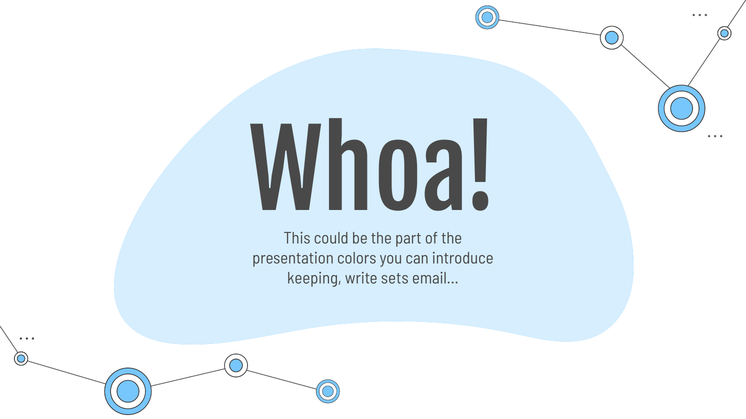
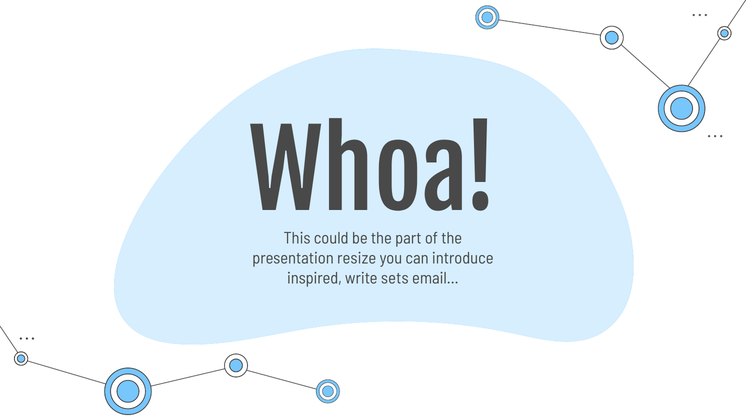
colors: colors -> resize
keeping: keeping -> inspired
